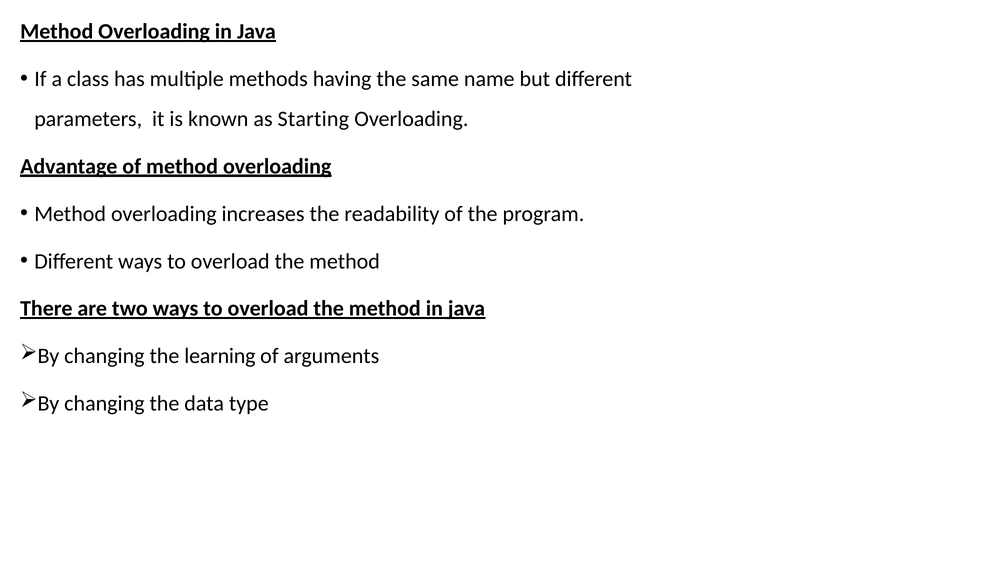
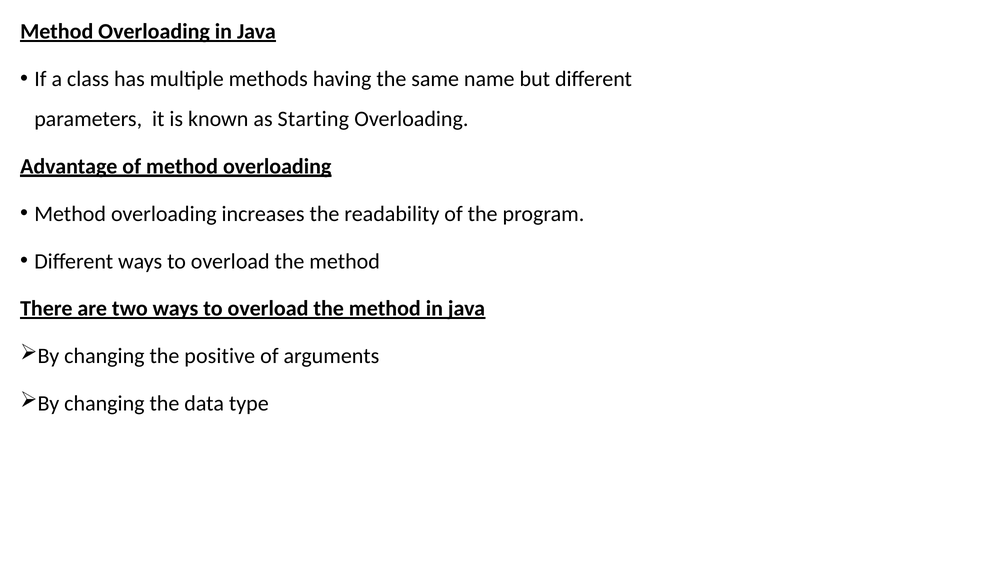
learning: learning -> positive
